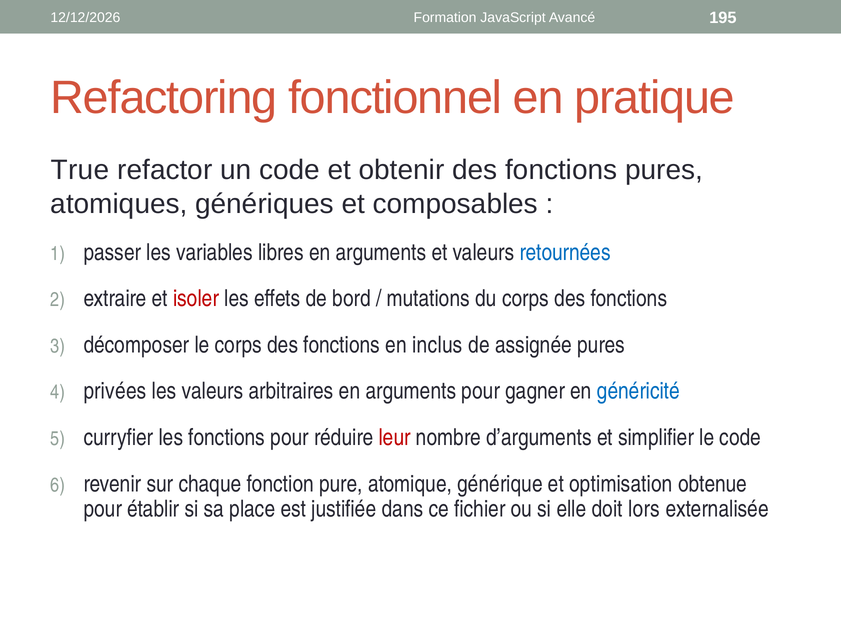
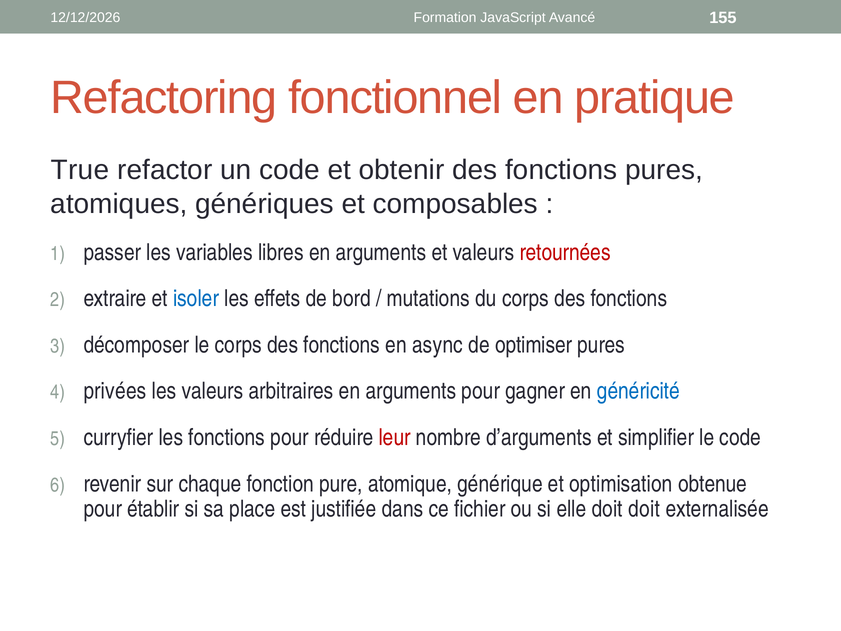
195: 195 -> 155
retournées colour: blue -> red
isoler colour: red -> blue
inclus: inclus -> async
assignée: assignée -> optimiser
doit lors: lors -> doit
